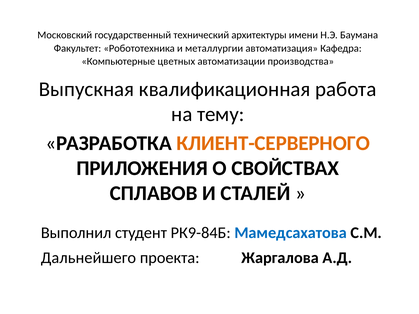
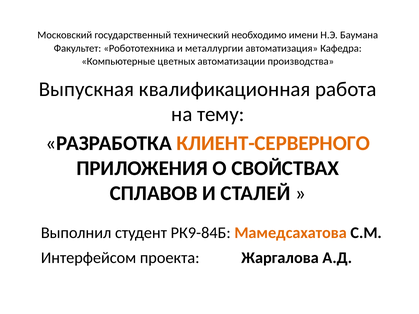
архитектуры: архитектуры -> необходимо
Мамедсахатова colour: blue -> orange
Дальнейшего: Дальнейшего -> Интерфейсом
